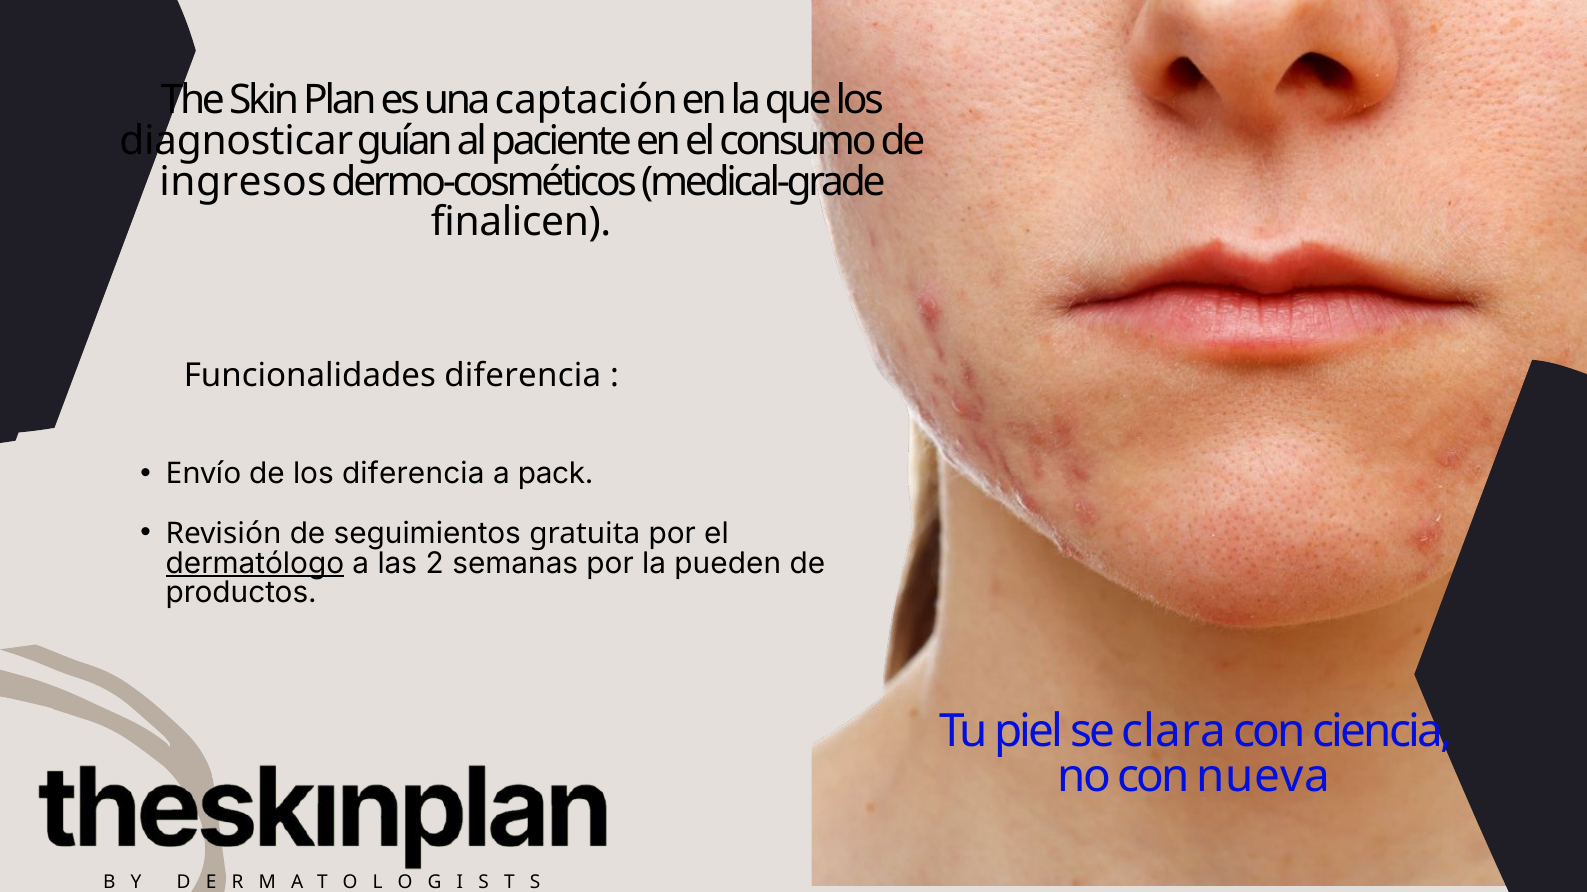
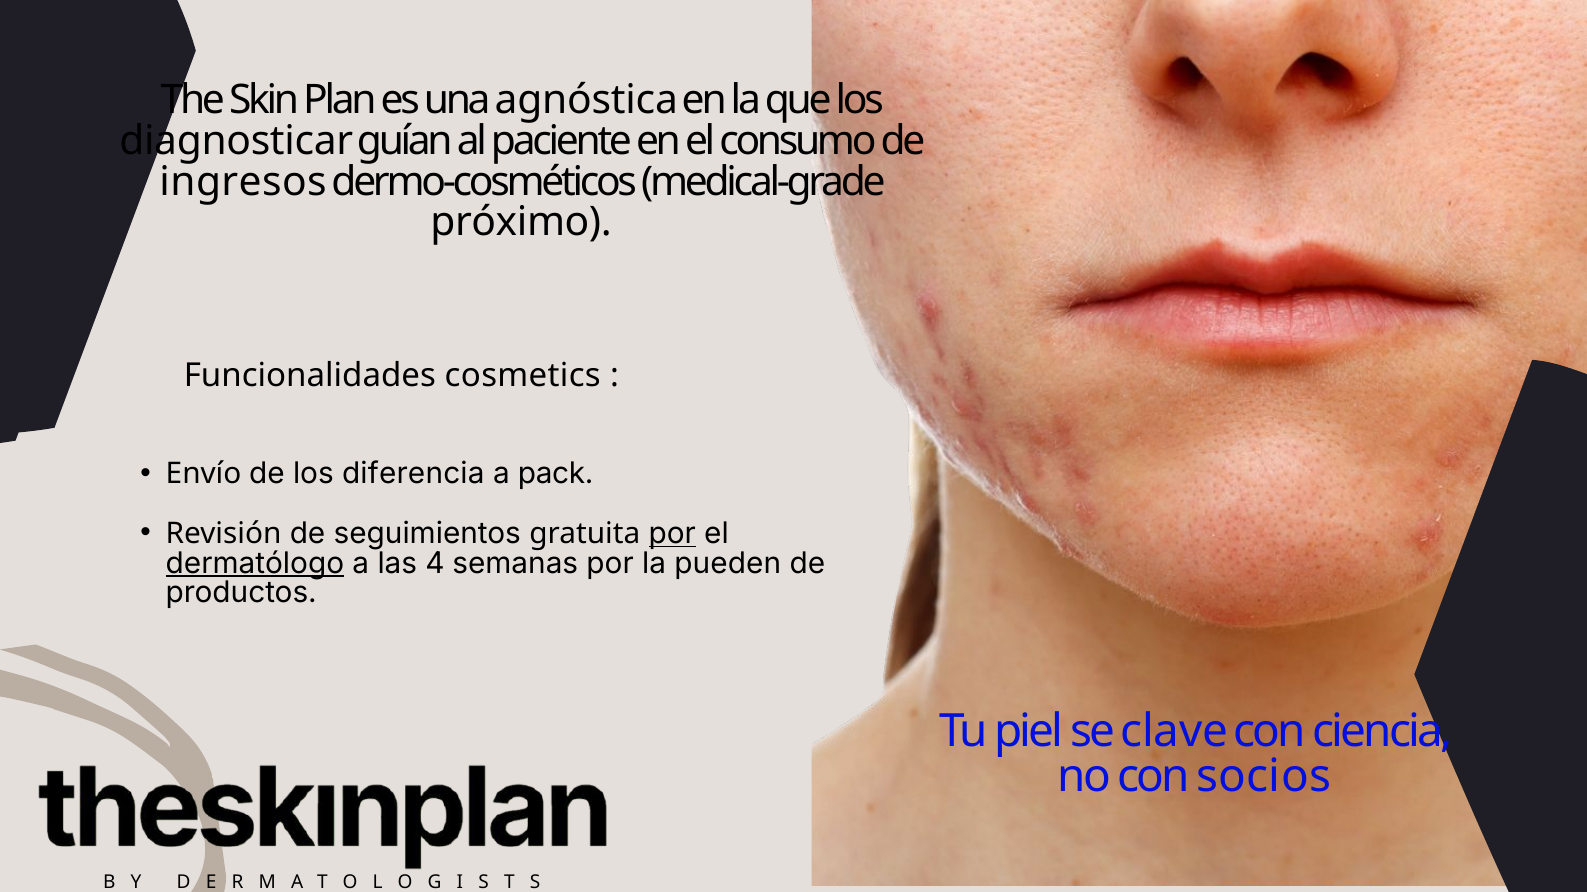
captación: captación -> agnóstica
finalicen: finalicen -> próximo
Funcionalidades diferencia: diferencia -> cosmetics
por at (672, 534) underline: none -> present
2: 2 -> 4
clara: clara -> clave
nueva: nueva -> socios
